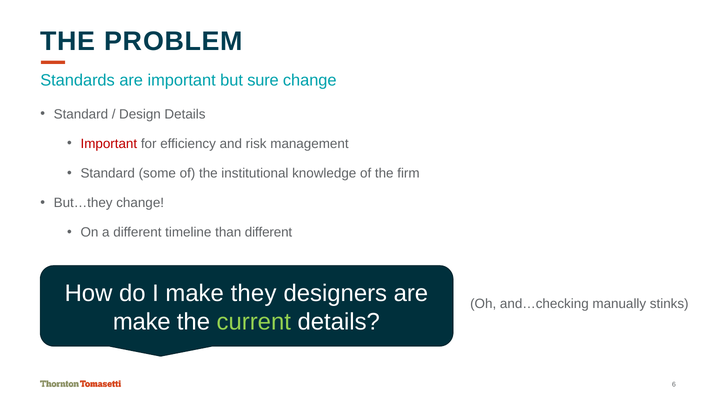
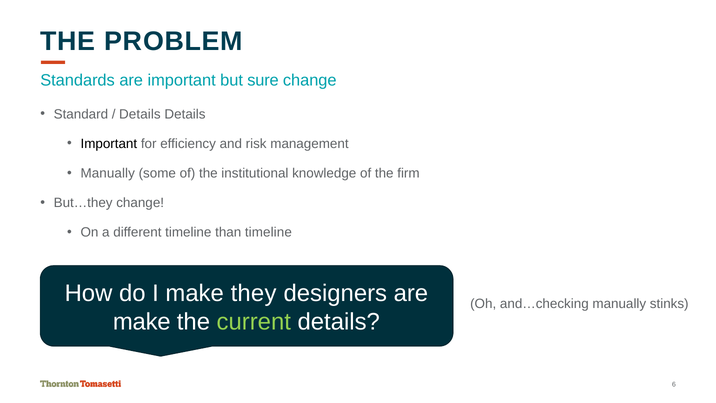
Design at (140, 114): Design -> Details
Important at (109, 144) colour: red -> black
Standard at (108, 173): Standard -> Manually
than different: different -> timeline
